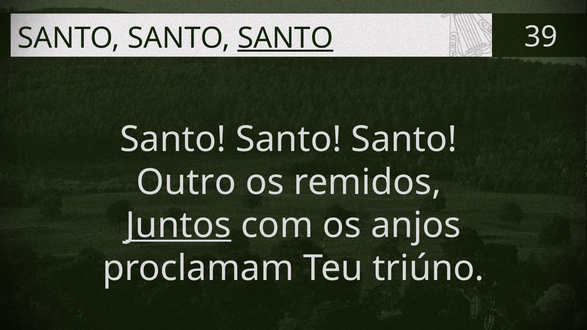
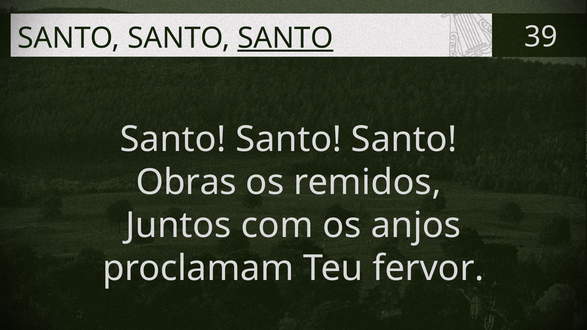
Outro: Outro -> Obras
Juntos underline: present -> none
triúno: triúno -> fervor
